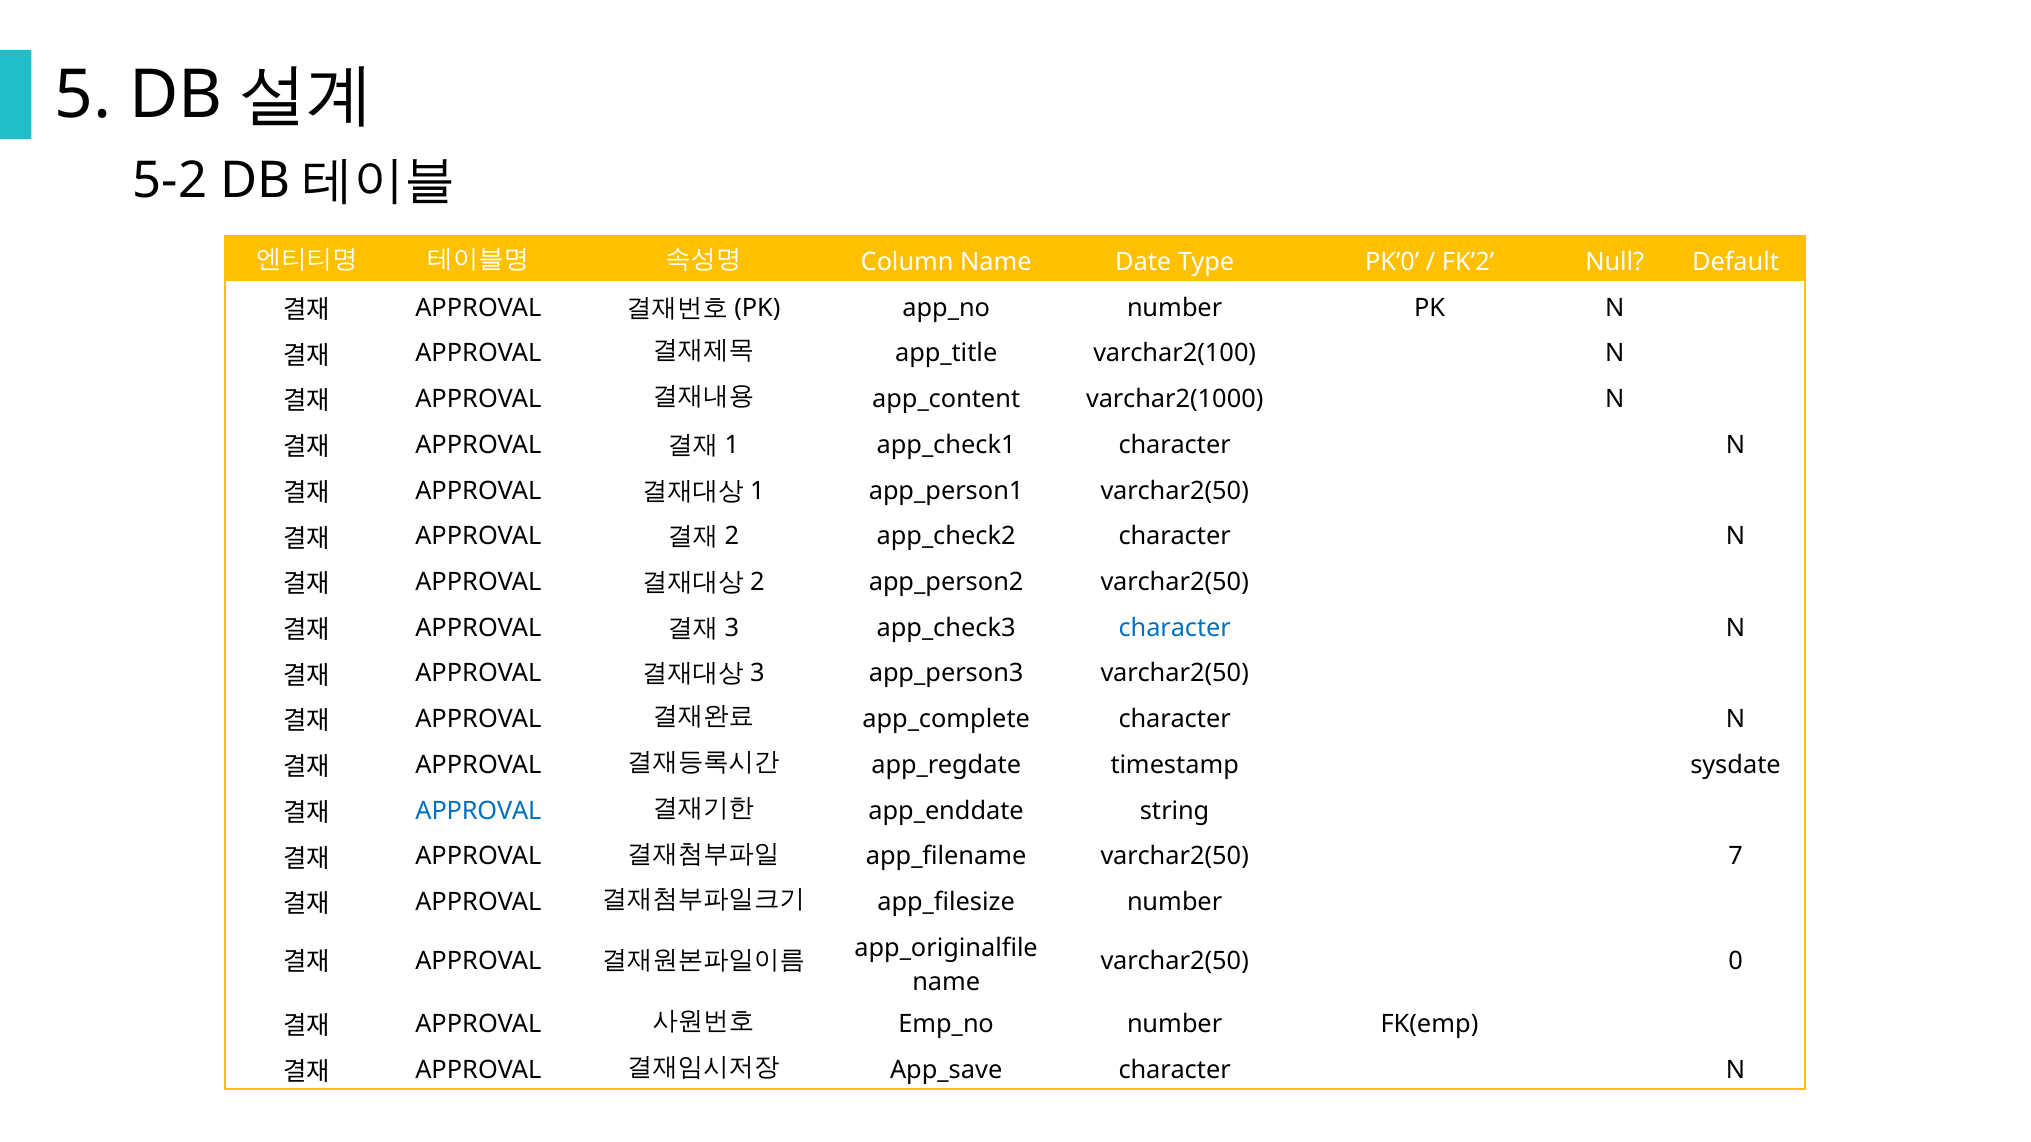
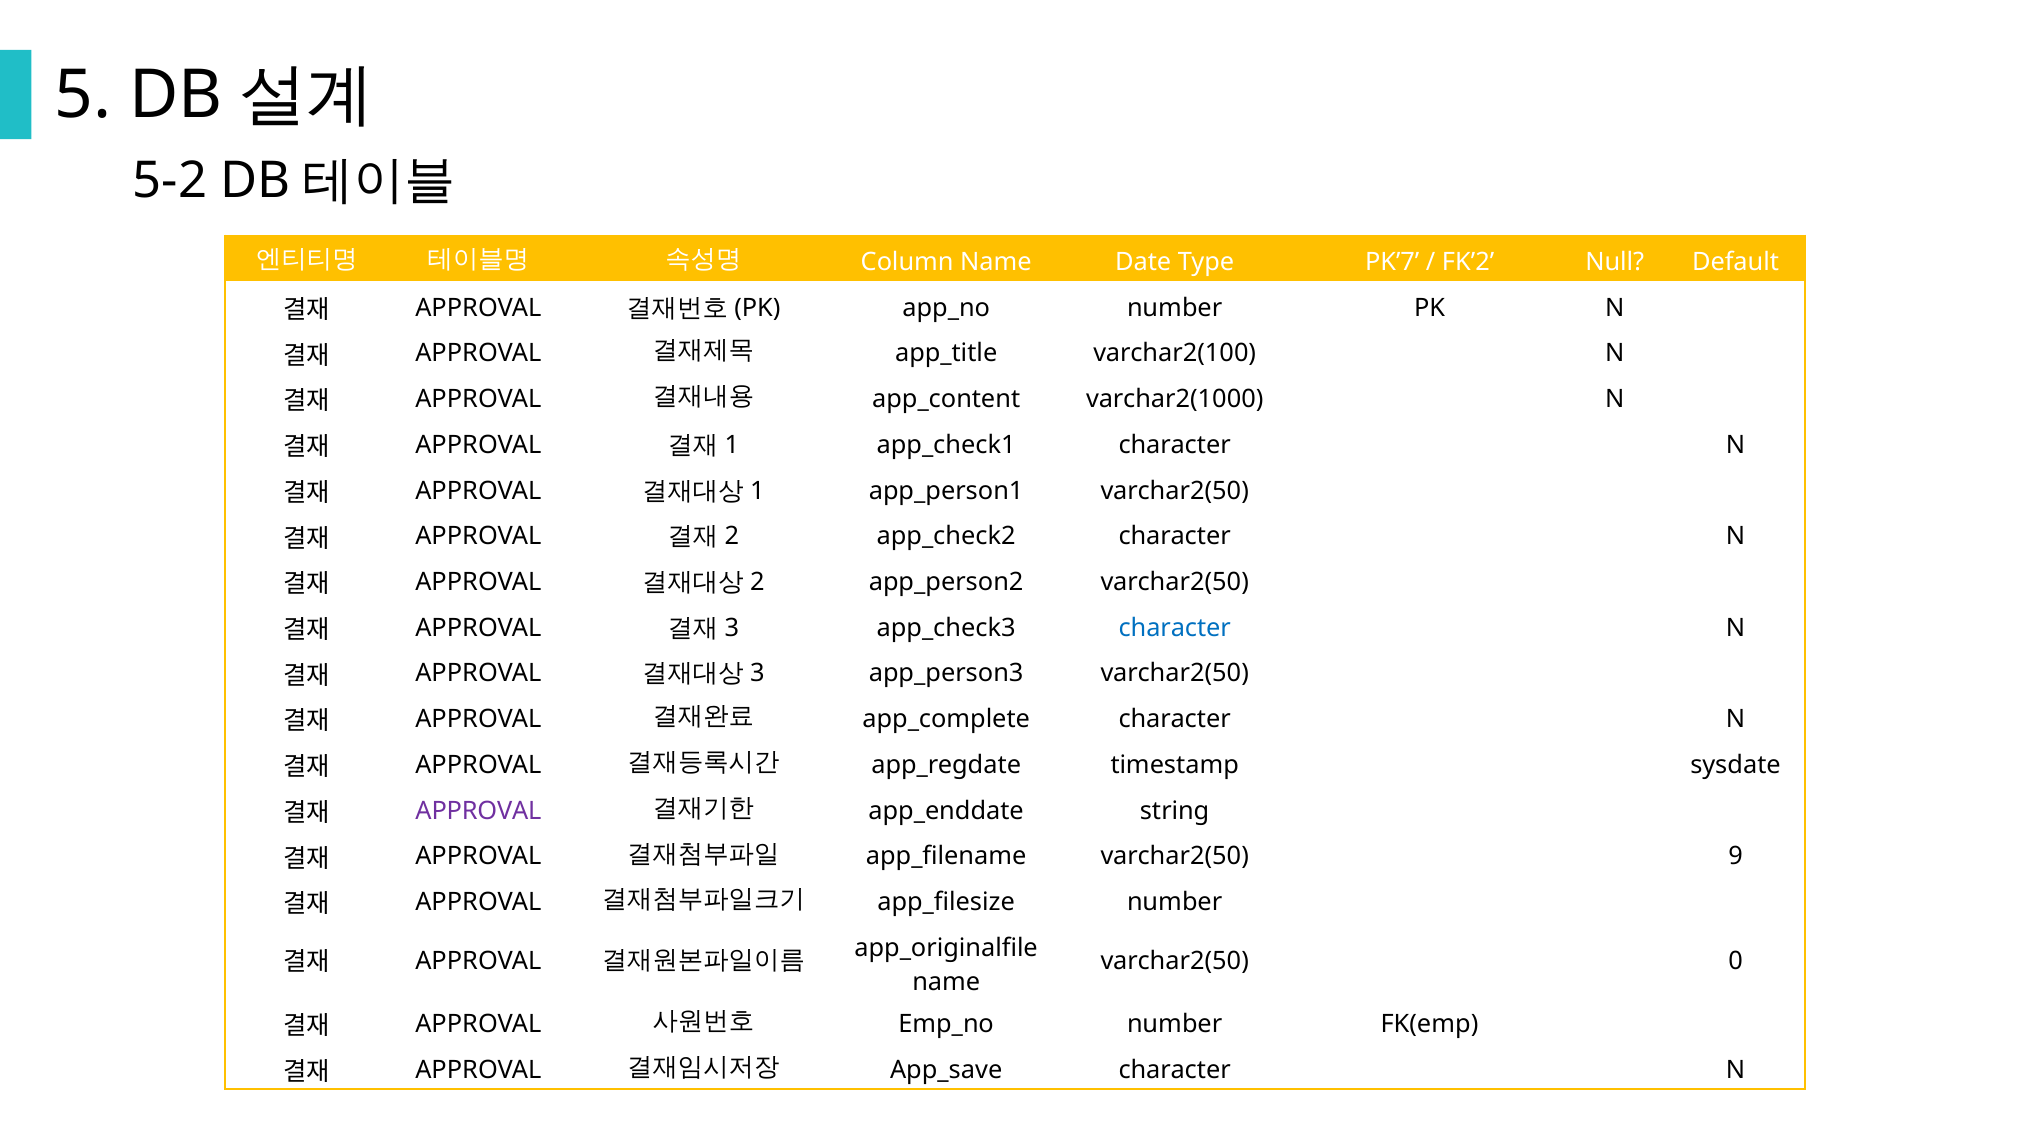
PK’0: PK’0 -> PK’7
APPROVAL at (478, 811) colour: blue -> purple
7: 7 -> 9
